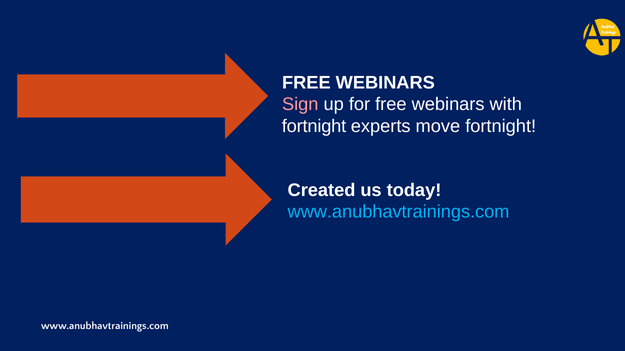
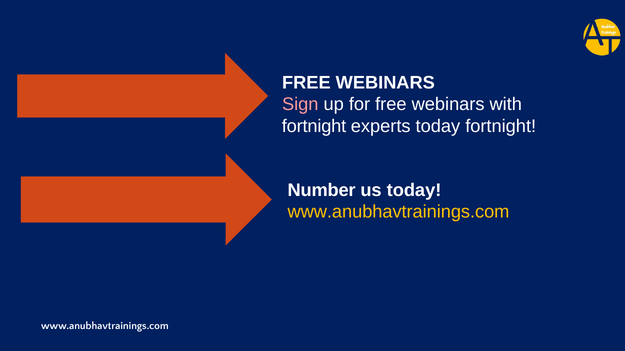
experts move: move -> today
Created: Created -> Number
www.anubhavtrainings.com at (399, 212) colour: light blue -> yellow
